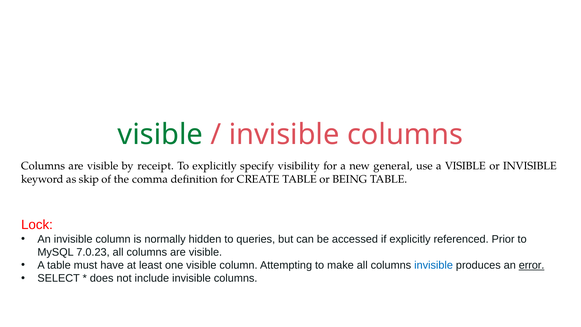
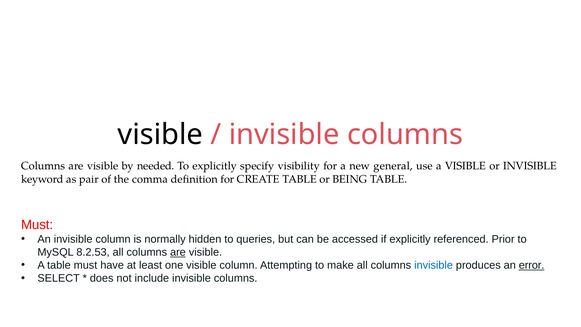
visible at (160, 135) colour: green -> black
receipt: receipt -> needed
skip: skip -> pair
Lock at (37, 225): Lock -> Must
7.0.23: 7.0.23 -> 8.2.53
are at (178, 252) underline: none -> present
